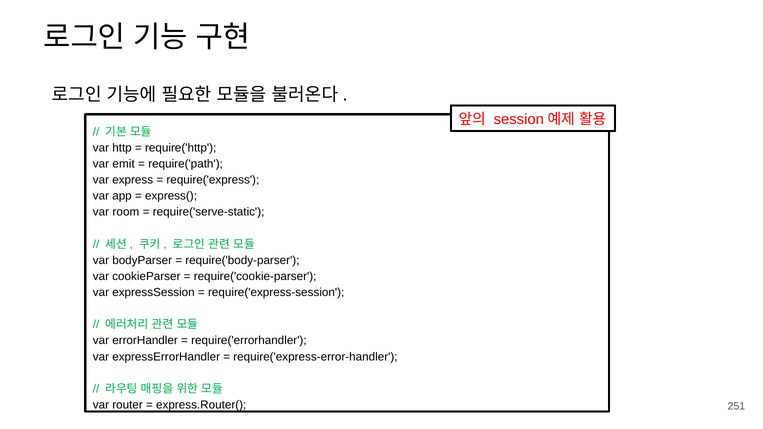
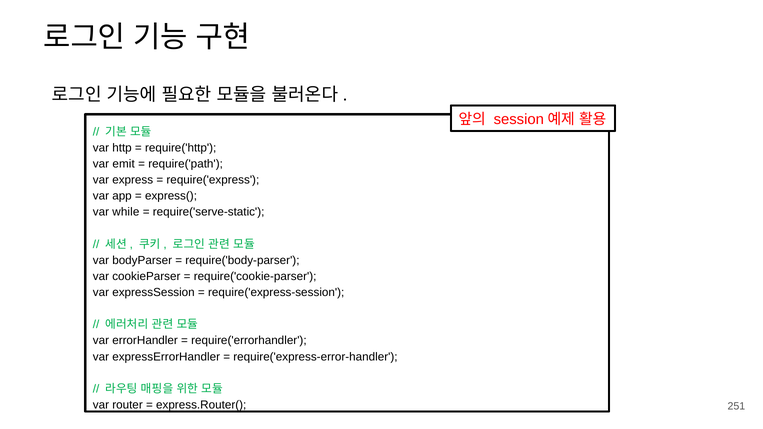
room: room -> while
